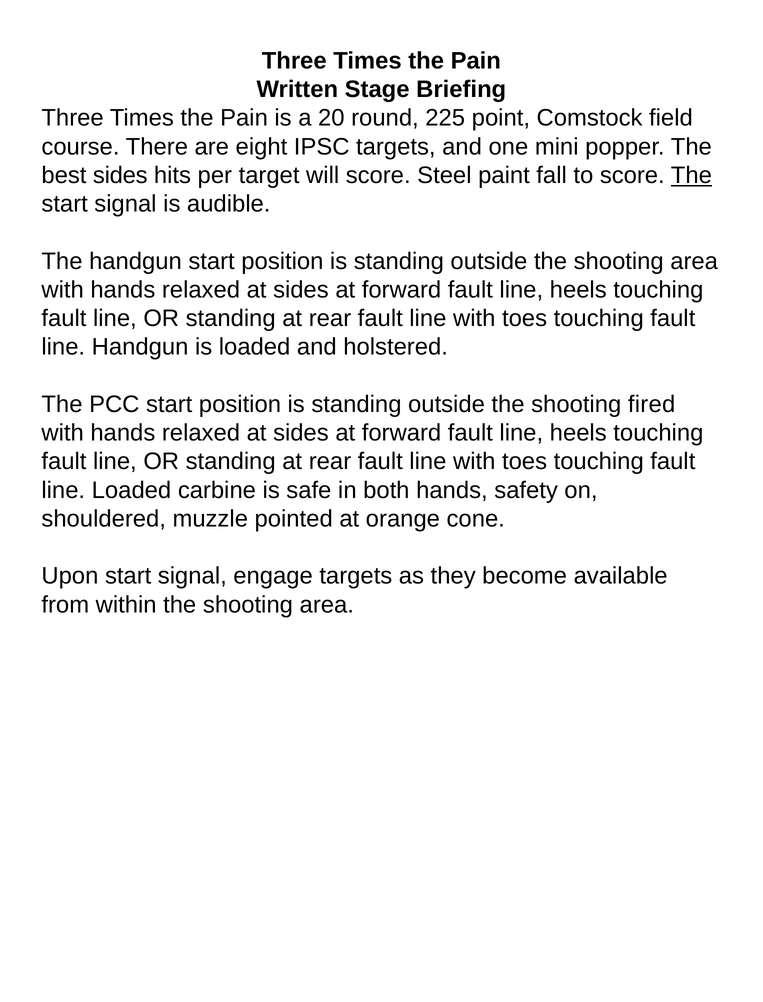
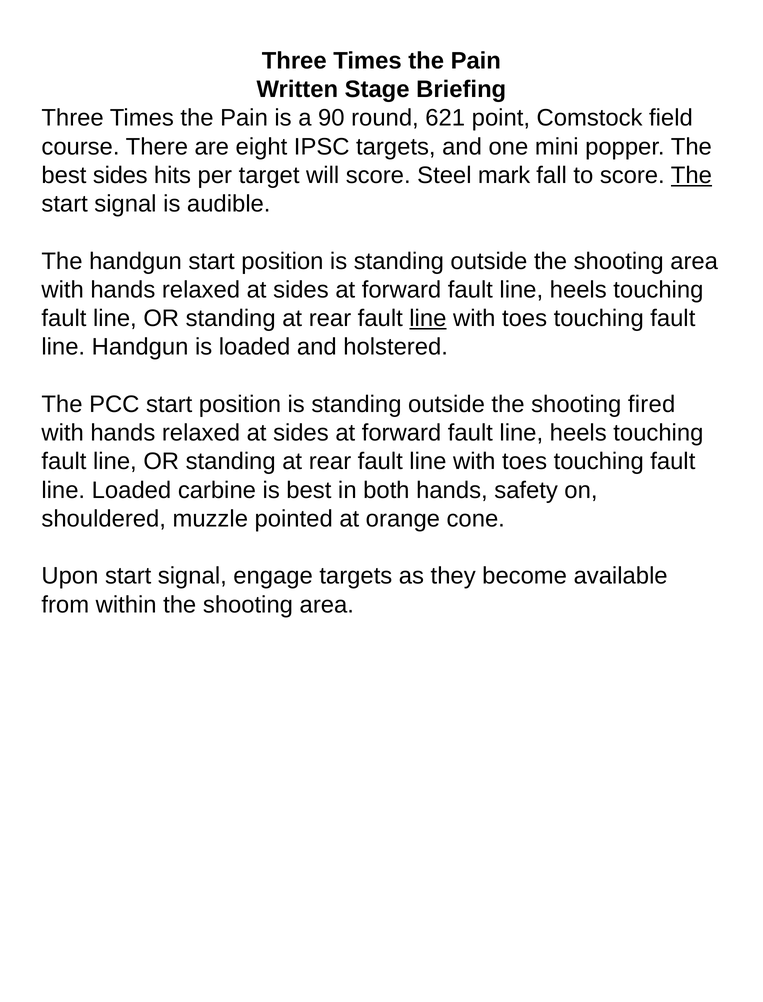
20: 20 -> 90
225: 225 -> 621
paint: paint -> mark
line at (428, 318) underline: none -> present
is safe: safe -> best
